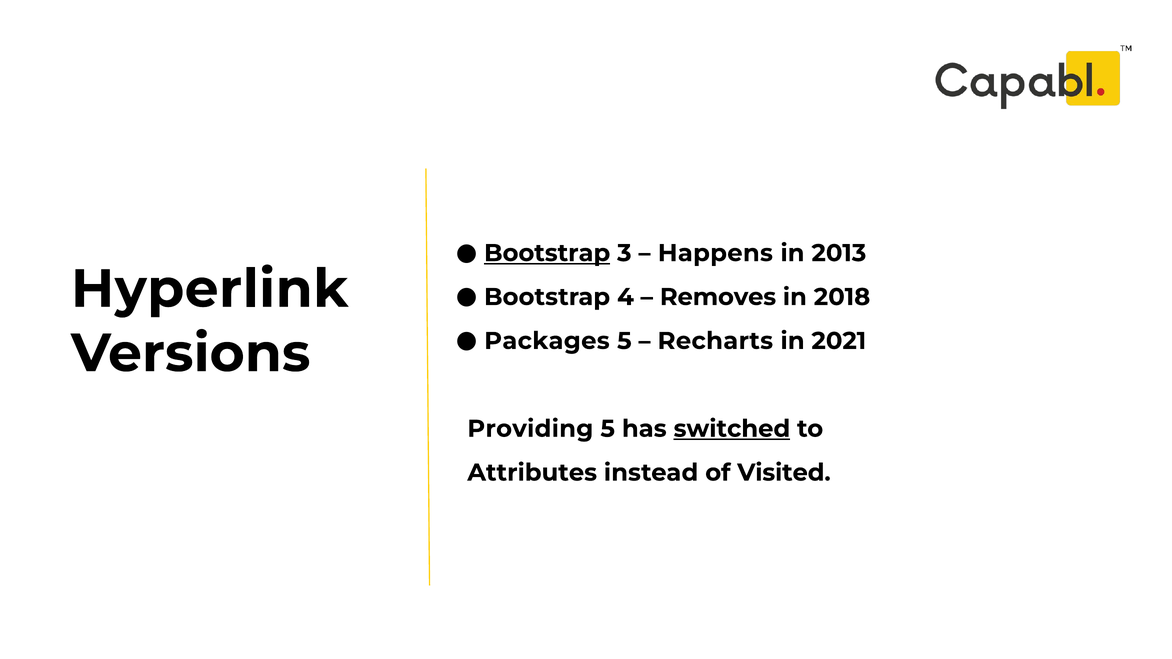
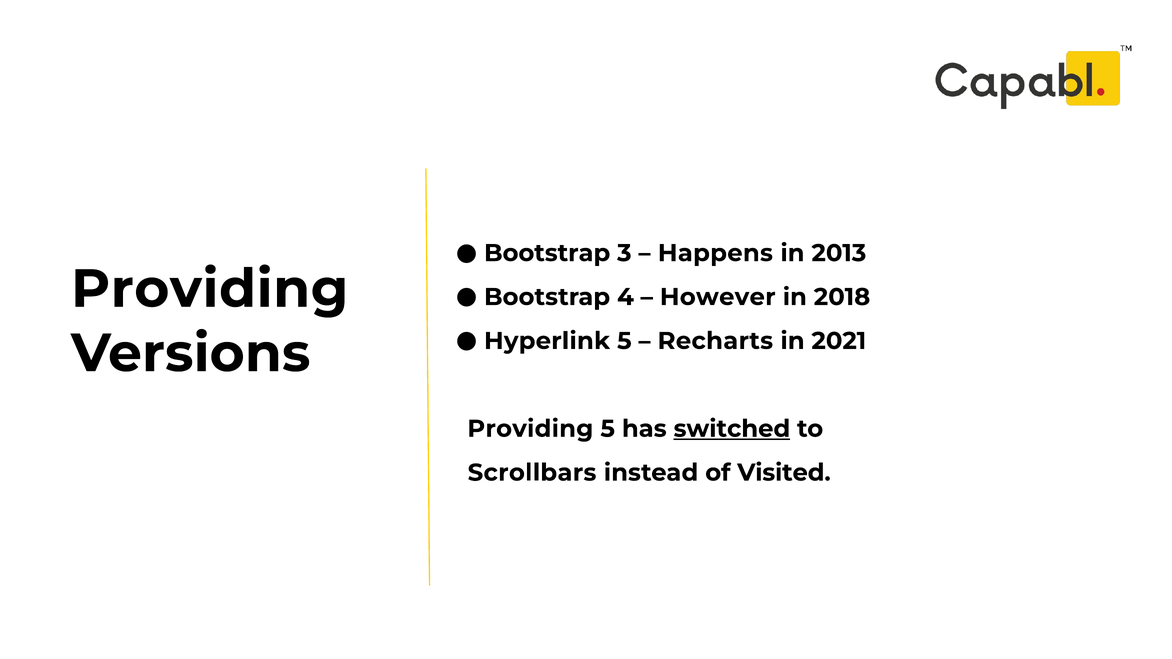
Bootstrap at (547, 253) underline: present -> none
Hyperlink at (210, 289): Hyperlink -> Providing
Removes: Removes -> However
Packages: Packages -> Hyperlink
Attributes: Attributes -> Scrollbars
